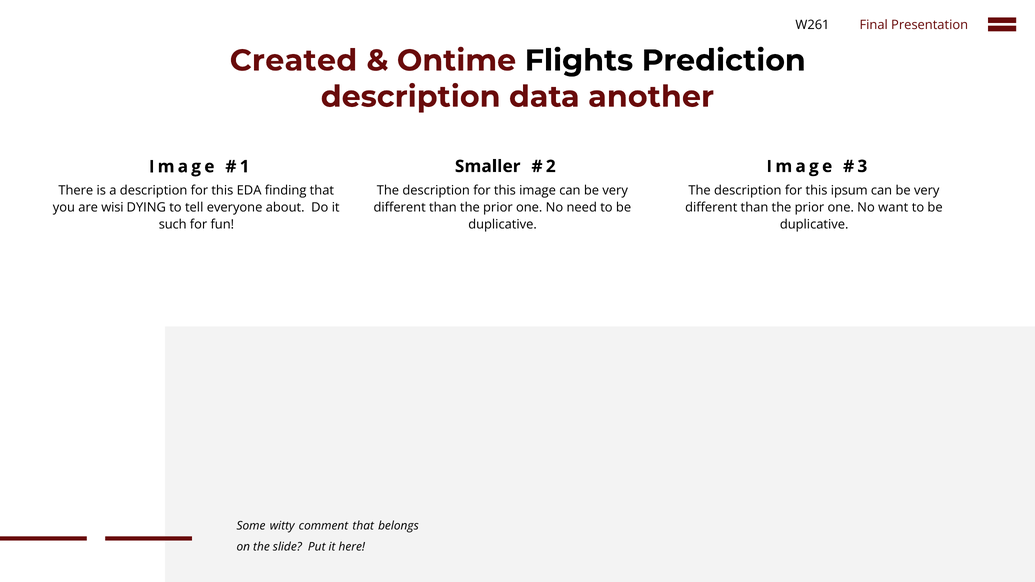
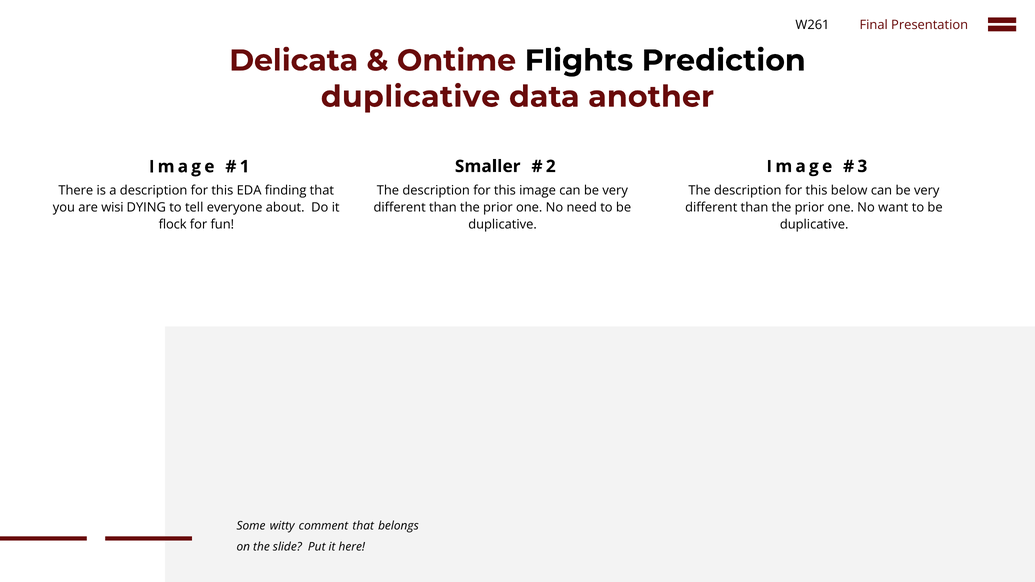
Created: Created -> Delicata
description at (411, 97): description -> duplicative
ipsum: ipsum -> below
such: such -> flock
